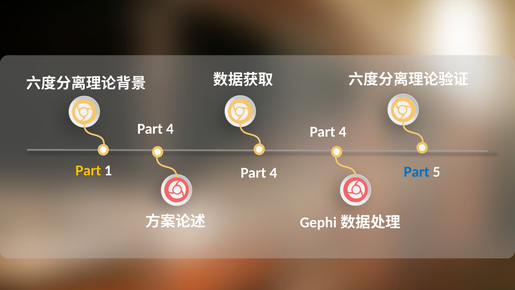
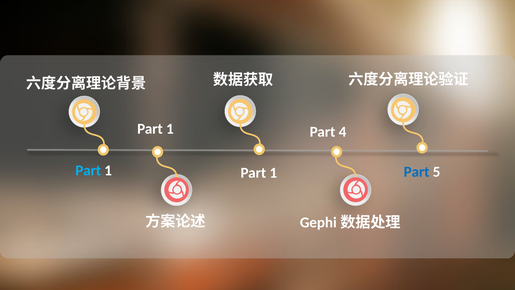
4 at (170, 129): 4 -> 1
Part at (88, 170) colour: yellow -> light blue
4 at (273, 173): 4 -> 1
